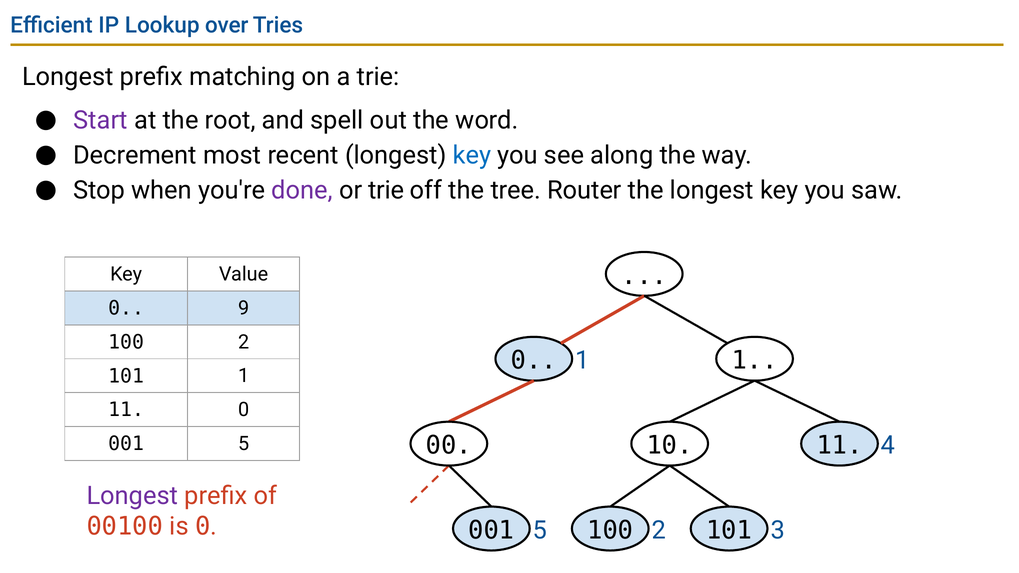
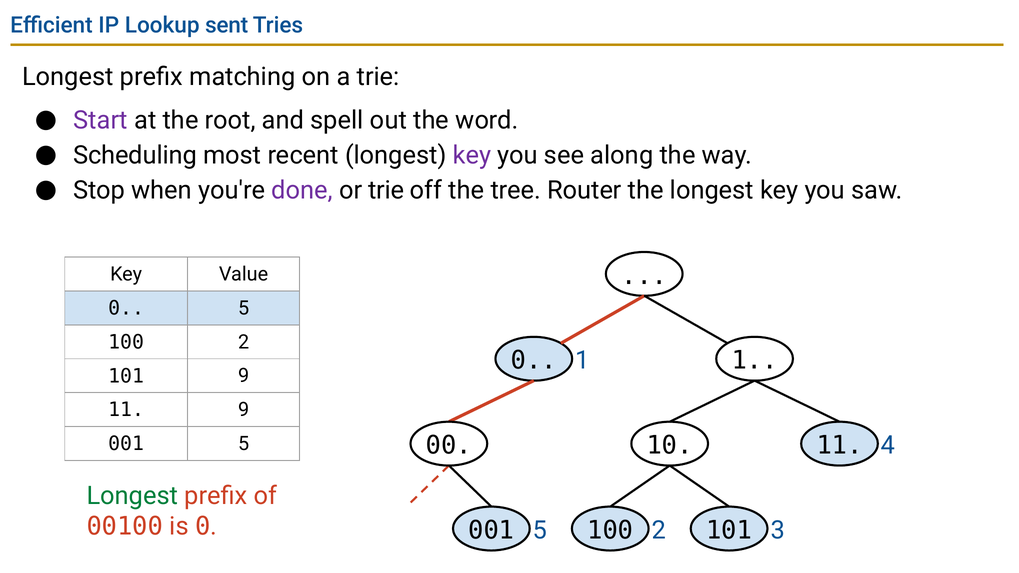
over: over -> sent
Decrement: Decrement -> Scheduling
key at (472, 155) colour: blue -> purple
0 9: 9 -> 5
101 1: 1 -> 9
11 0: 0 -> 9
Longest at (132, 496) colour: purple -> green
